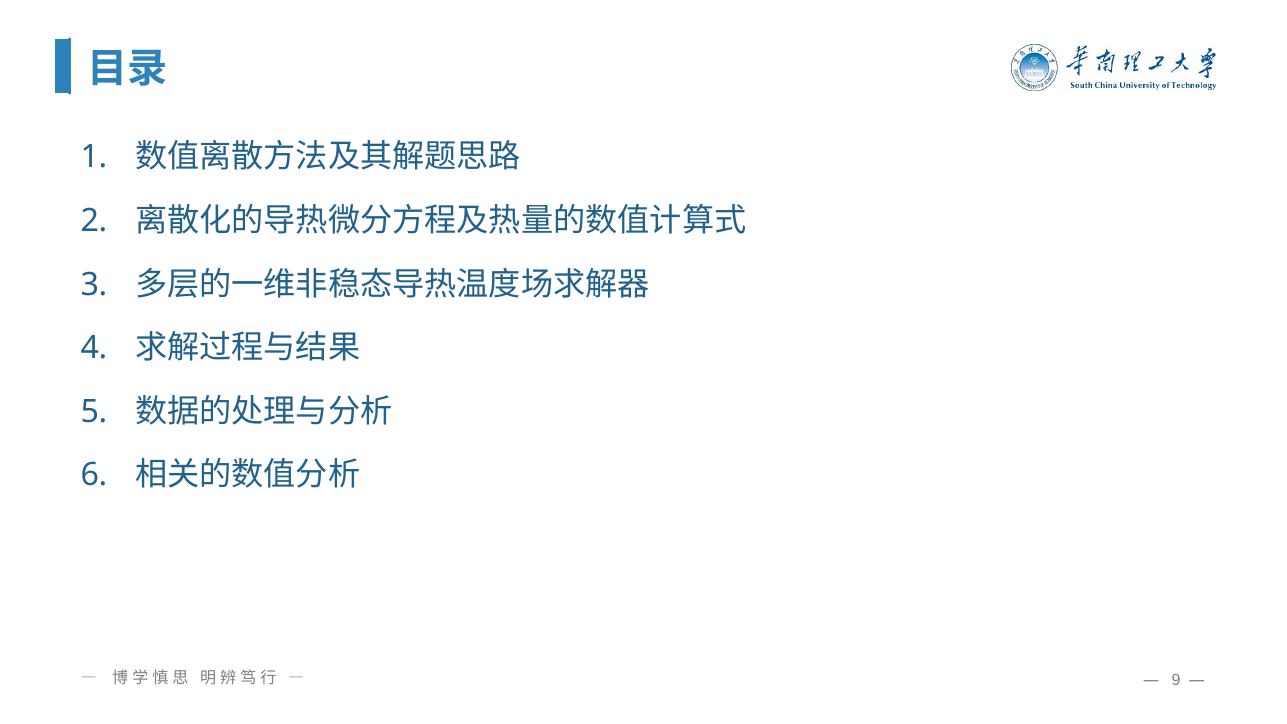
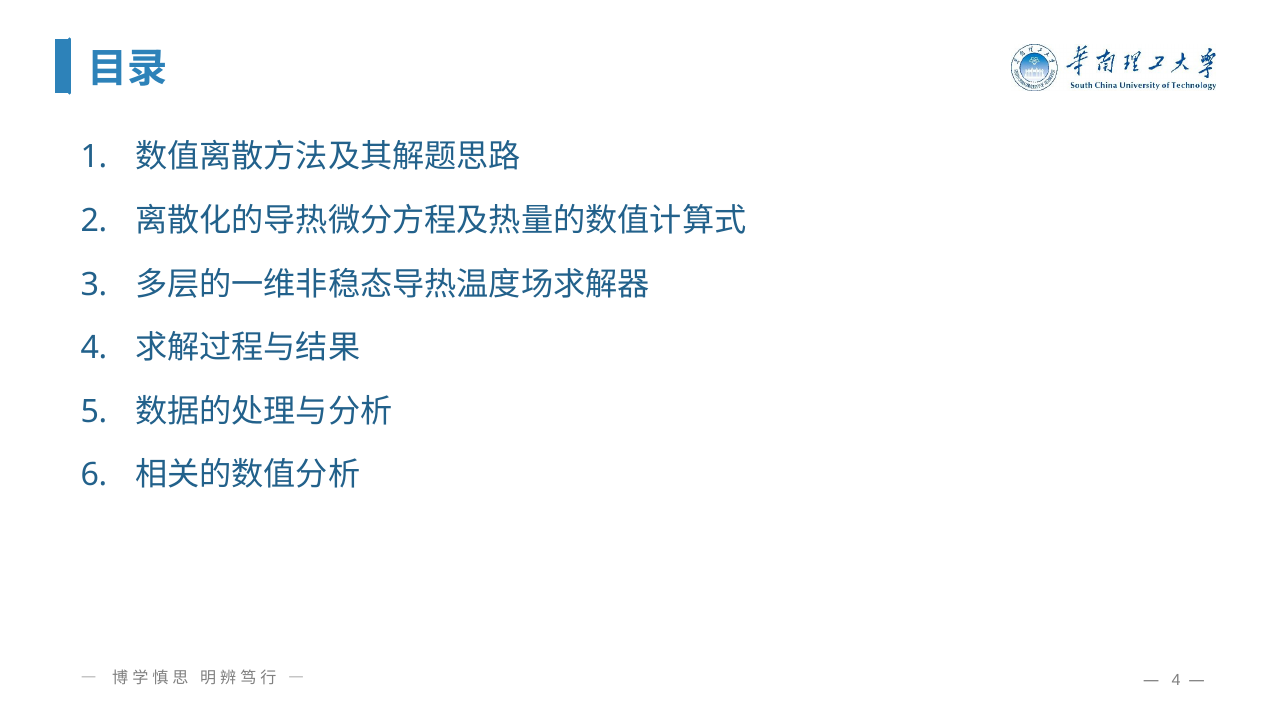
9 at (1176, 680): 9 -> 4
